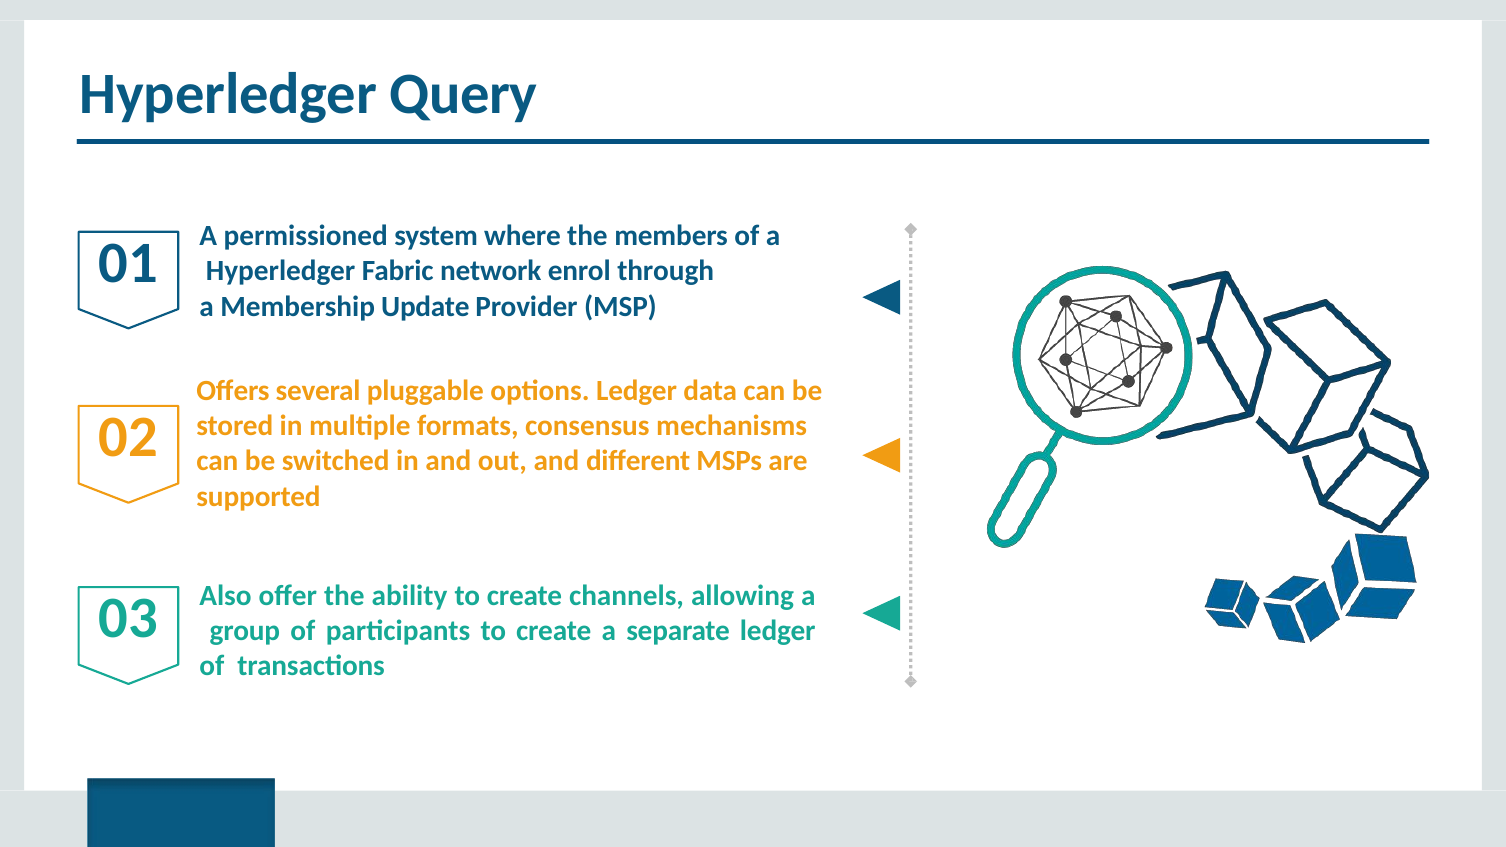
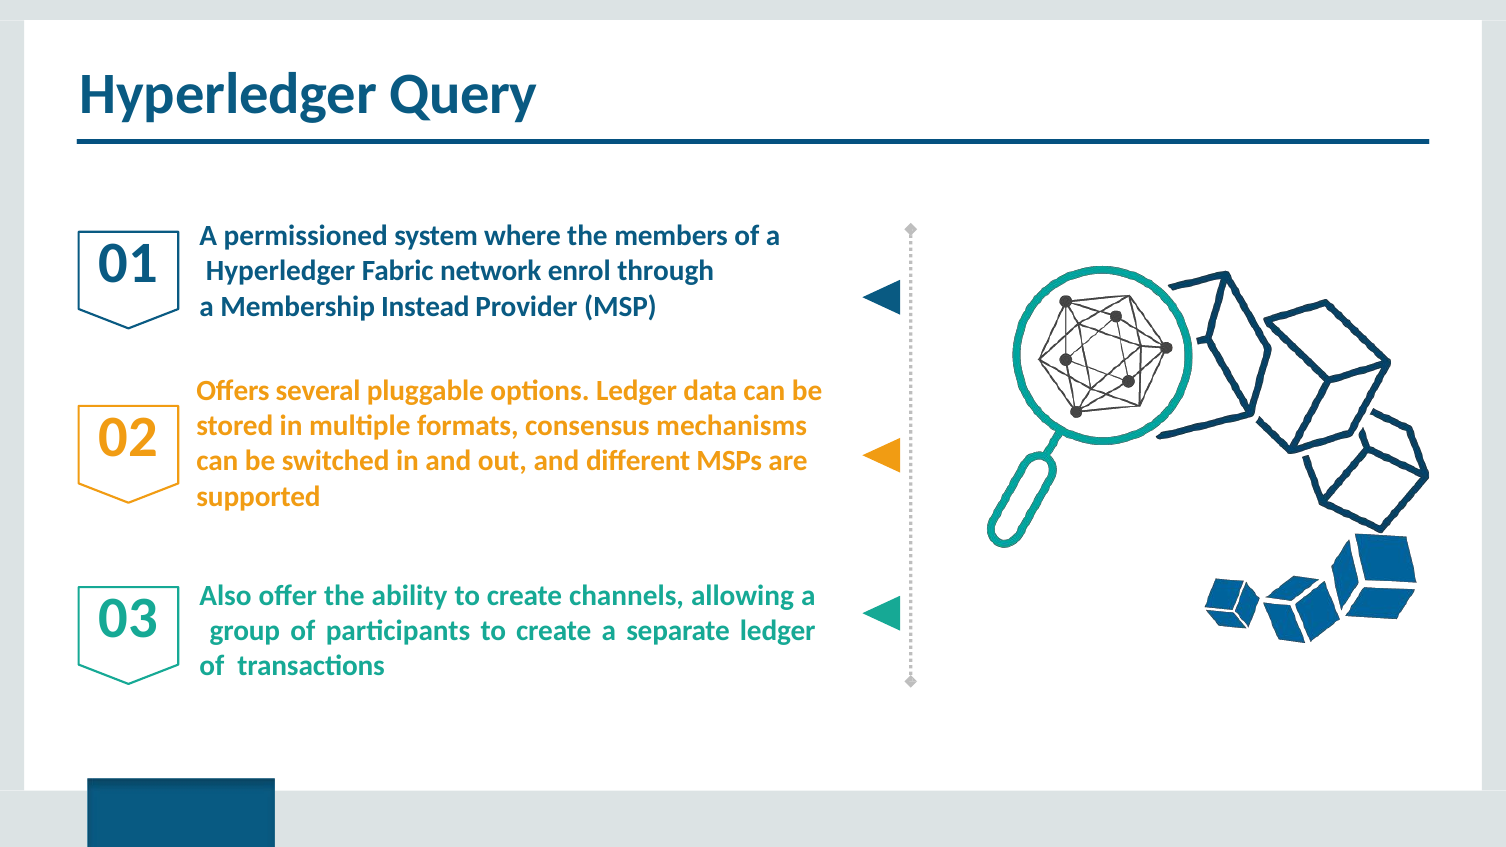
Update: Update -> Instead
